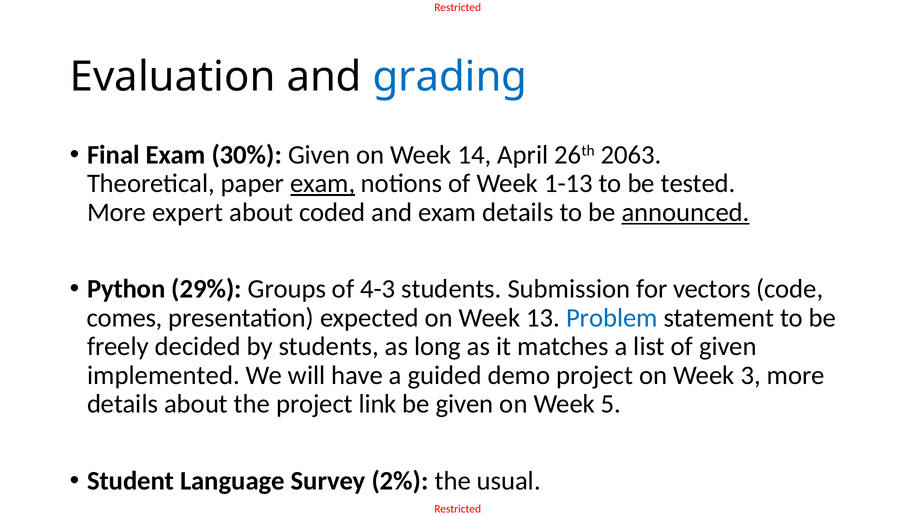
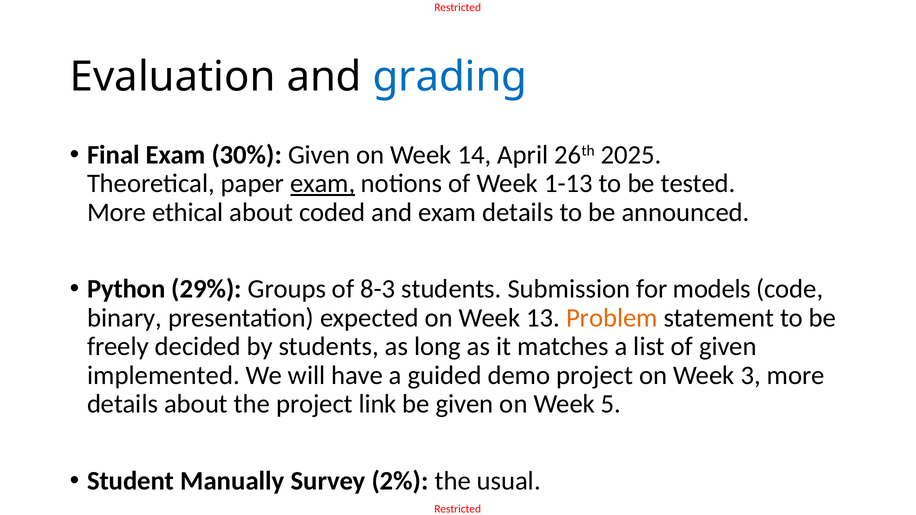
2063: 2063 -> 2025
expert: expert -> ethical
announced underline: present -> none
4-3: 4-3 -> 8-3
vectors: vectors -> models
comes: comes -> binary
Problem colour: blue -> orange
Language: Language -> Manually
